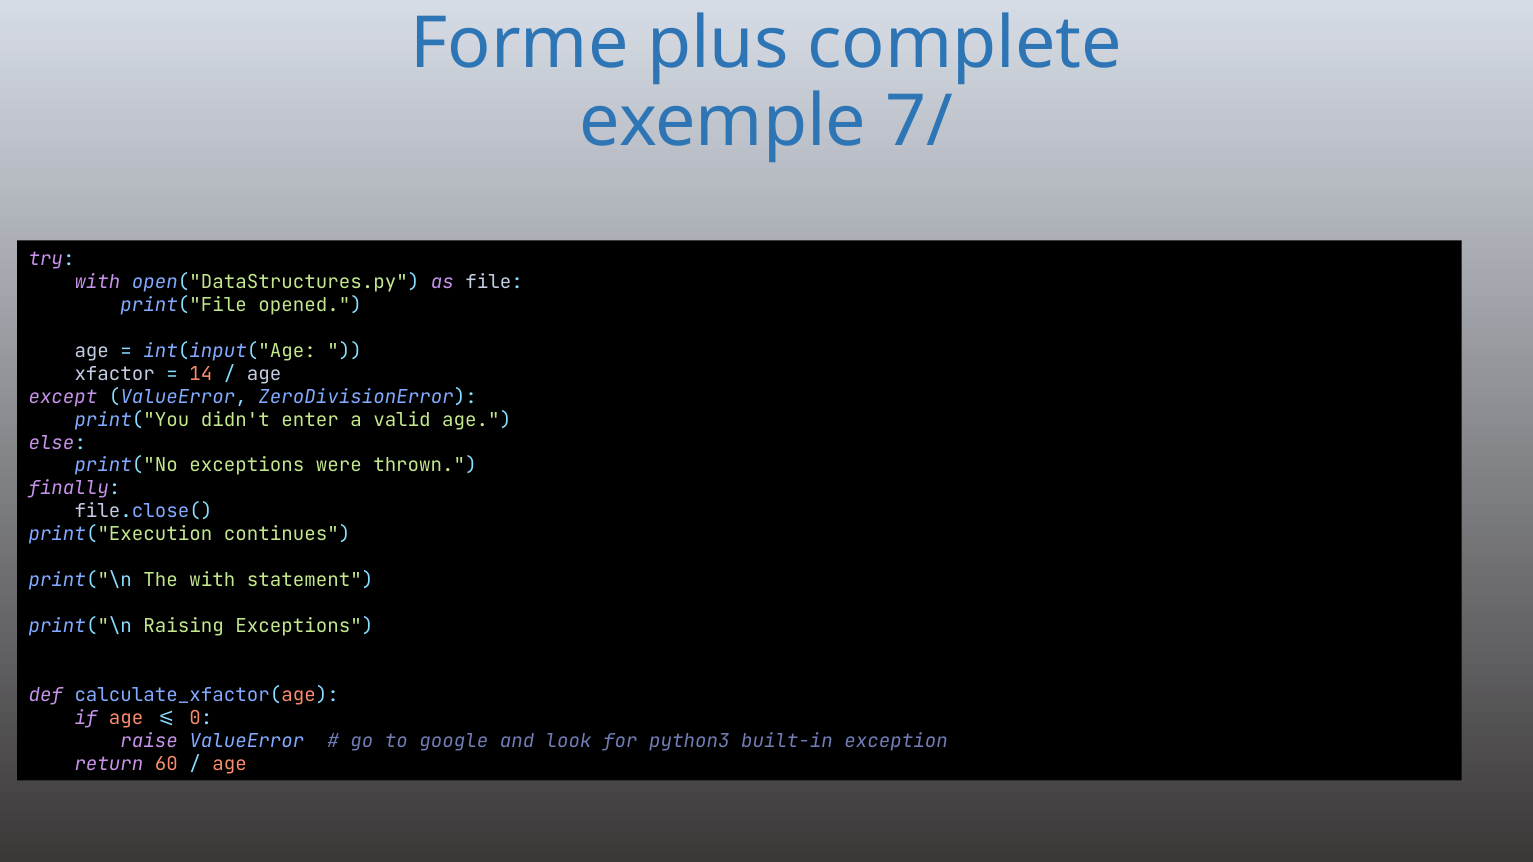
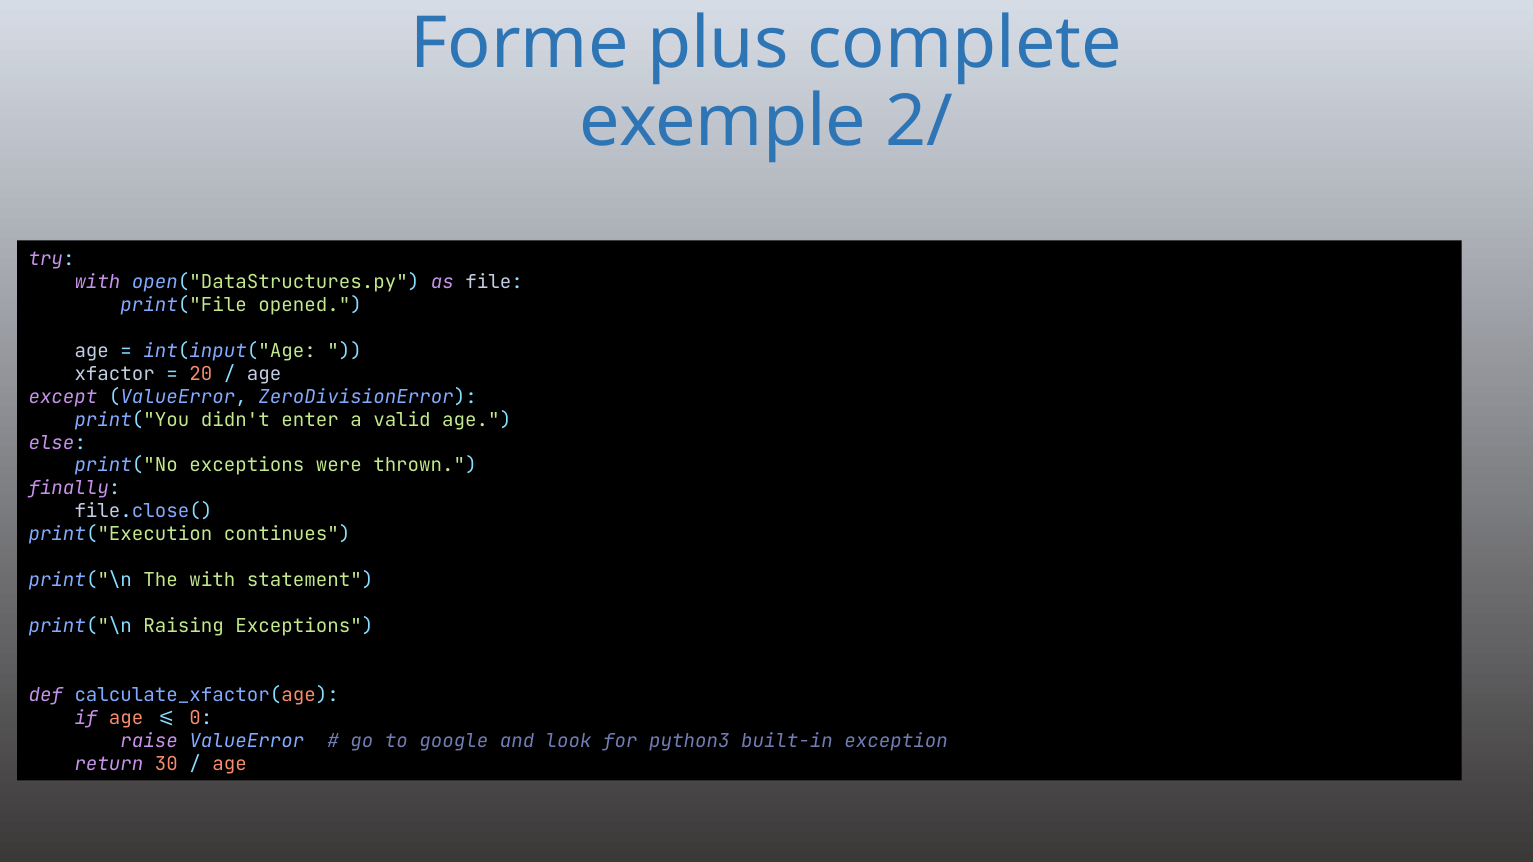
7/: 7/ -> 2/
14: 14 -> 20
60: 60 -> 30
